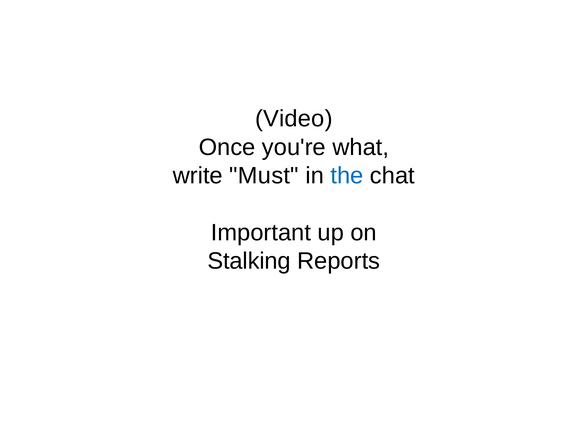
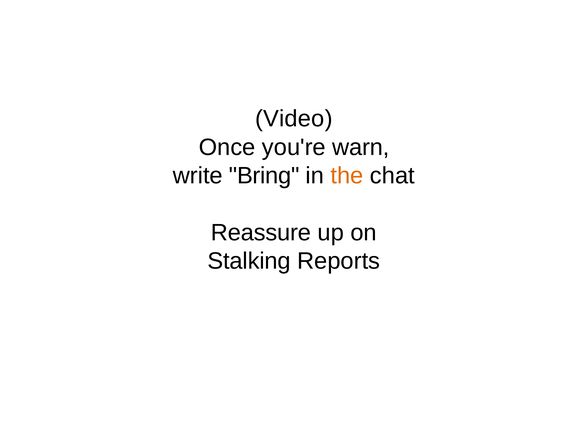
what: what -> warn
Must: Must -> Bring
the colour: blue -> orange
Important: Important -> Reassure
